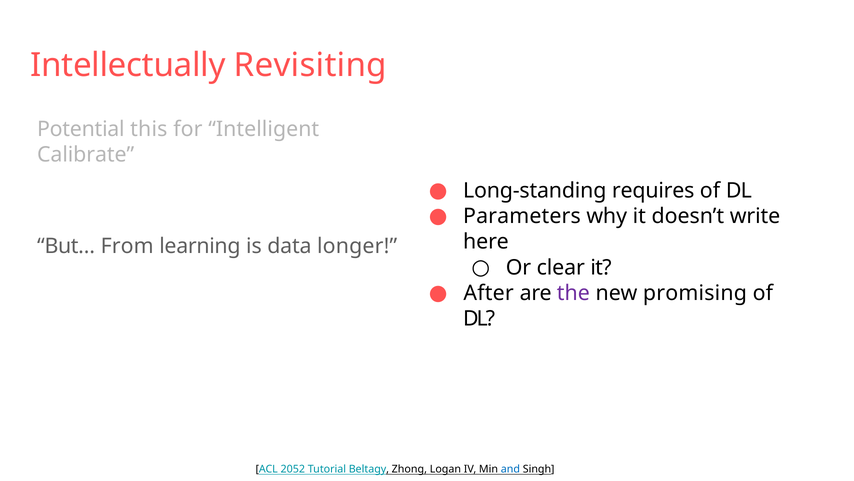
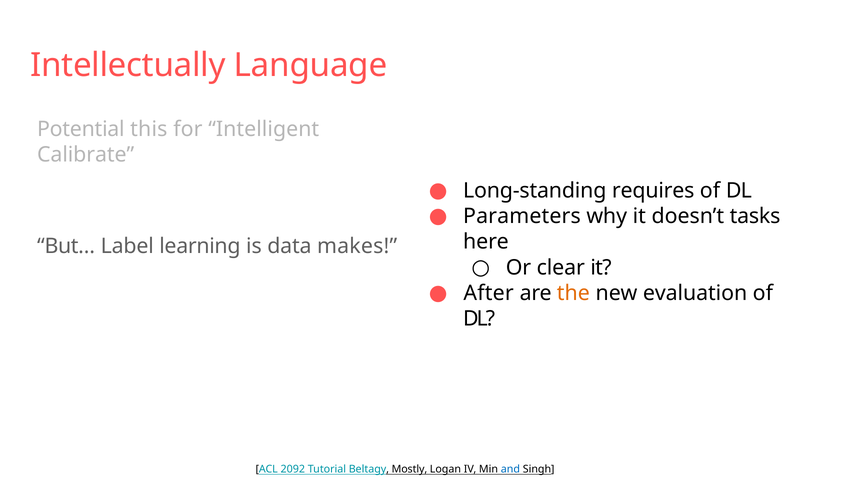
Revisiting: Revisiting -> Language
write: write -> tasks
From: From -> Label
longer: longer -> makes
the colour: purple -> orange
promising: promising -> evaluation
2052: 2052 -> 2092
Zhong: Zhong -> Mostly
